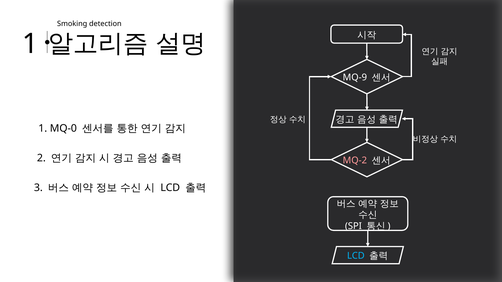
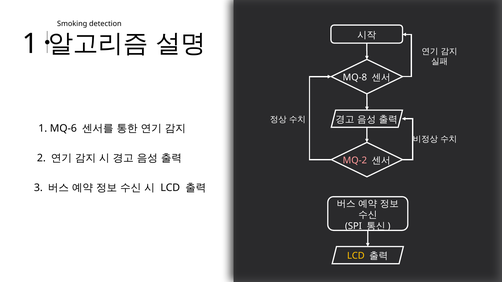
MQ-9: MQ-9 -> MQ-8
MQ-0: MQ-0 -> MQ-6
LCD at (356, 256) colour: light blue -> yellow
